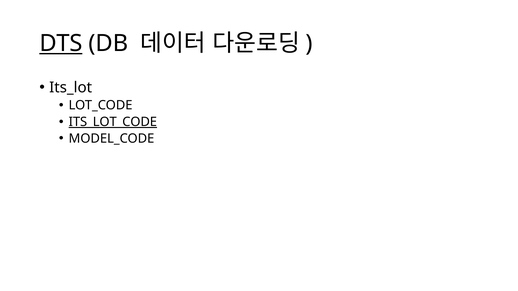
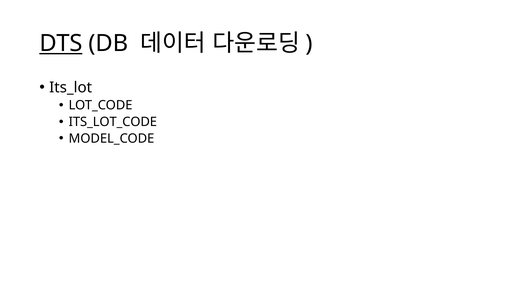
ITS_LOT_CODE underline: present -> none
